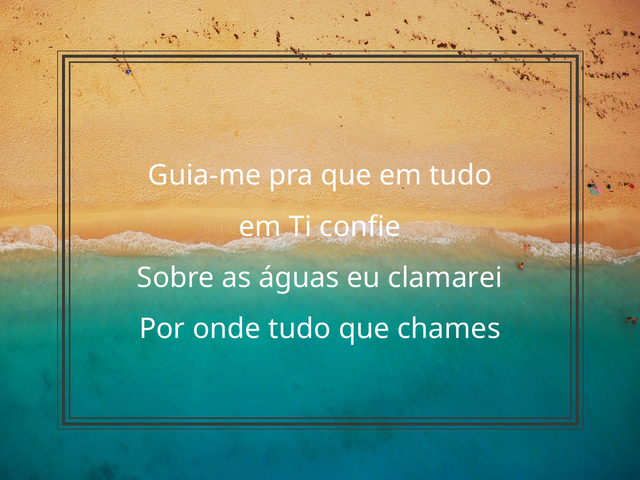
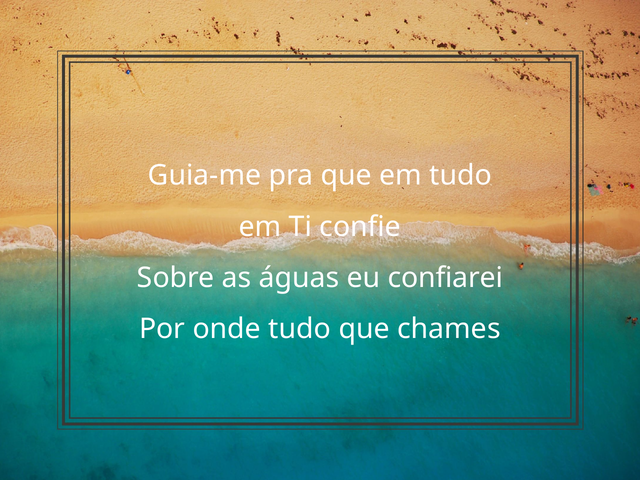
clamarei: clamarei -> confiarei
